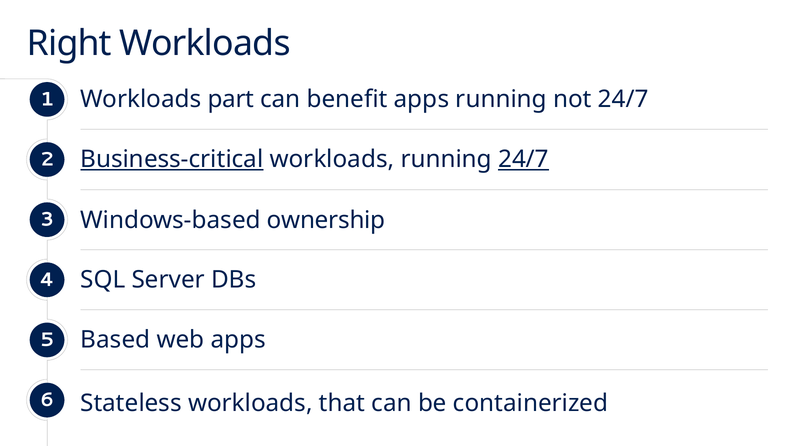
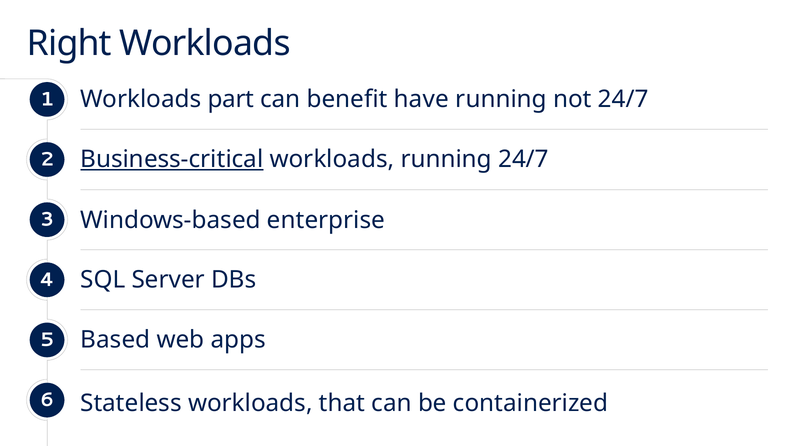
benefit apps: apps -> have
24/7 at (523, 160) underline: present -> none
ownership: ownership -> enterprise
